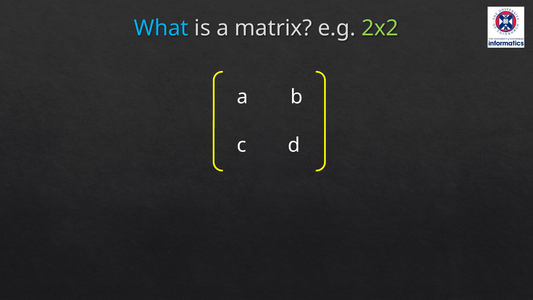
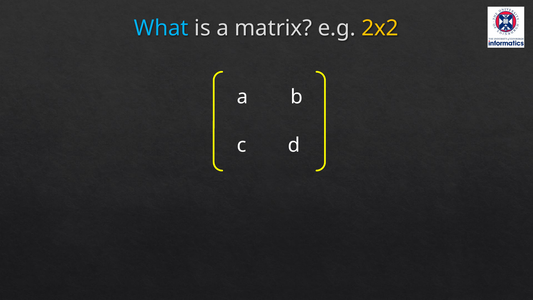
2x2 colour: light green -> yellow
